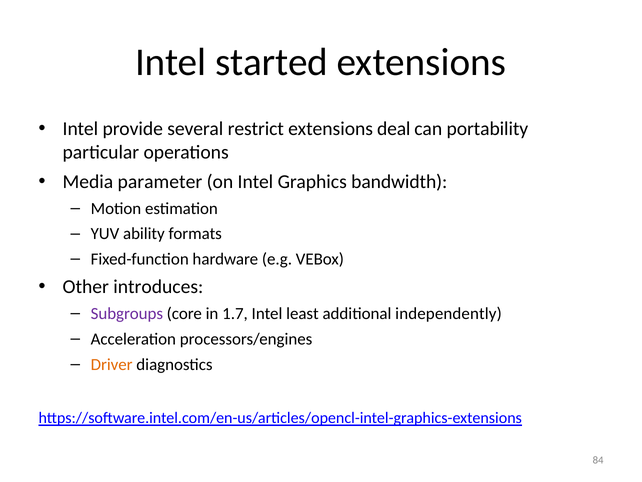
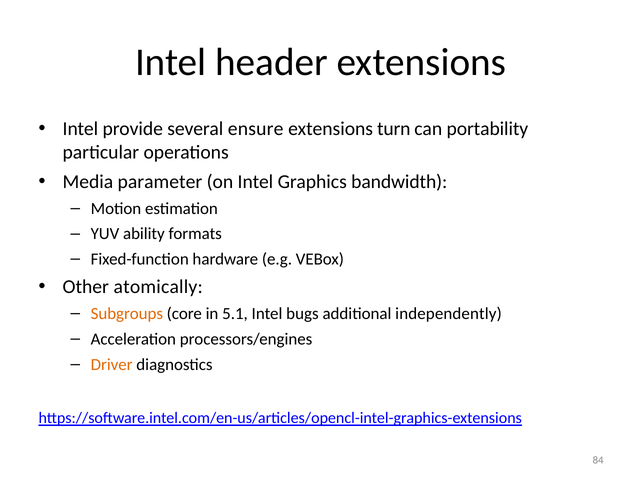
started: started -> header
restrict: restrict -> ensure
deal: deal -> turn
introduces: introduces -> atomically
Subgroups colour: purple -> orange
1.7: 1.7 -> 5.1
least: least -> bugs
